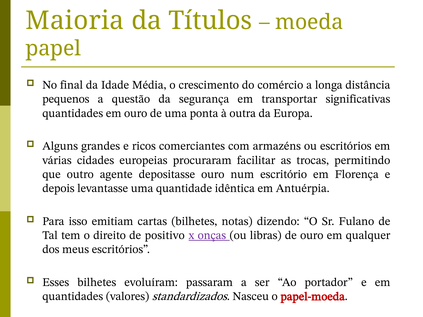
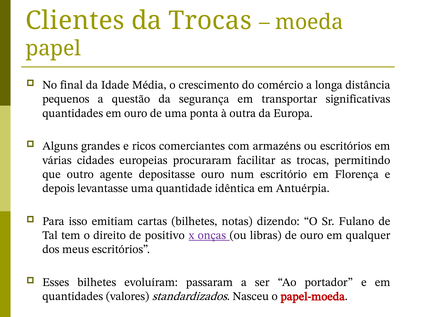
Maioria: Maioria -> Clientes
da Títulos: Títulos -> Trocas
